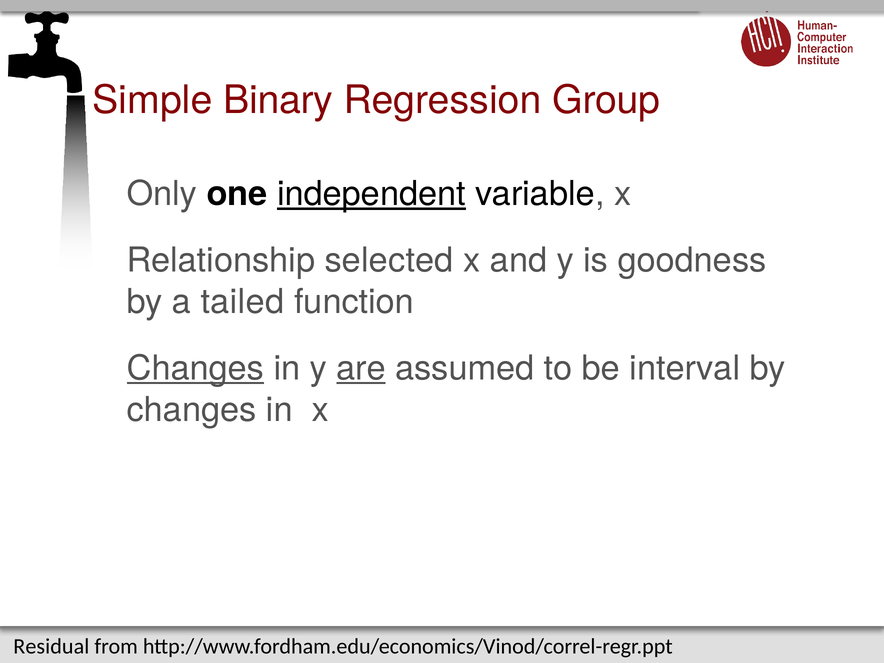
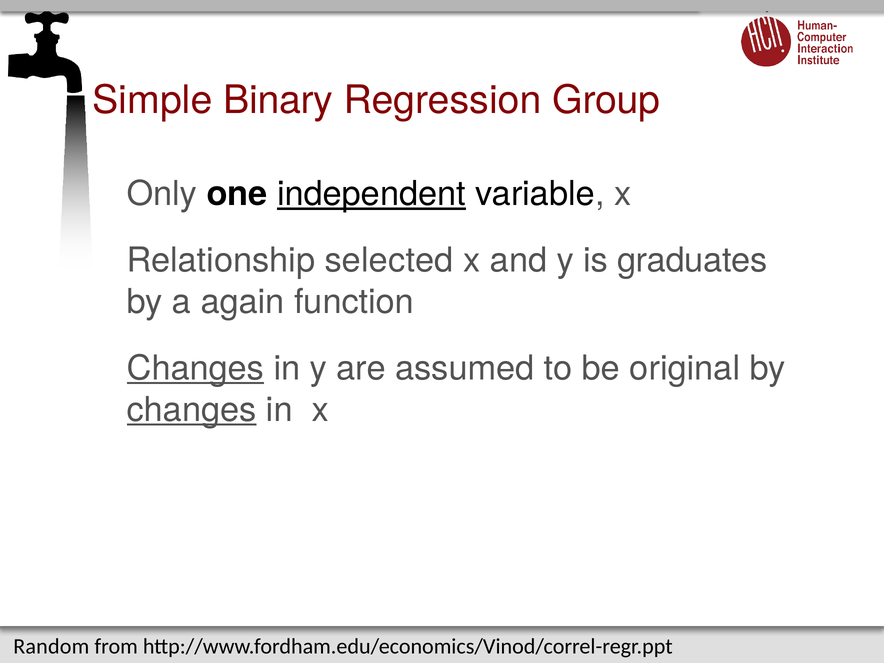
goodness: goodness -> graduates
tailed: tailed -> again
are underline: present -> none
interval: interval -> original
changes at (192, 410) underline: none -> present
Residual: Residual -> Random
